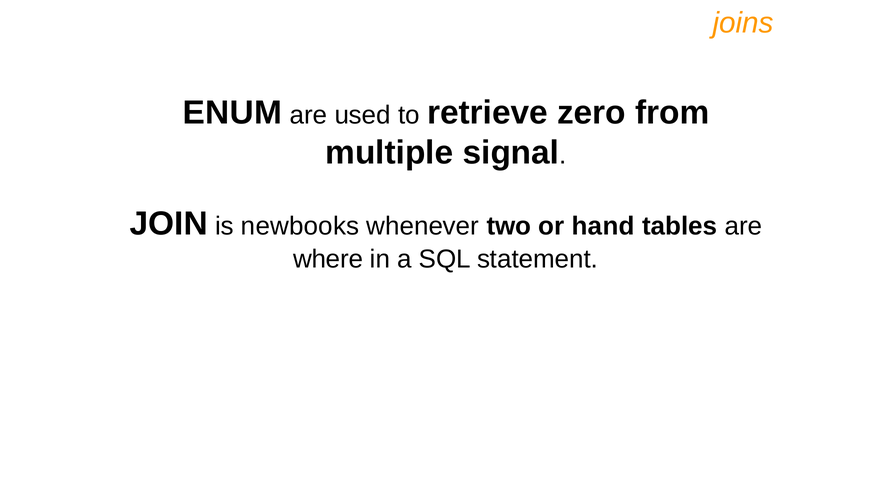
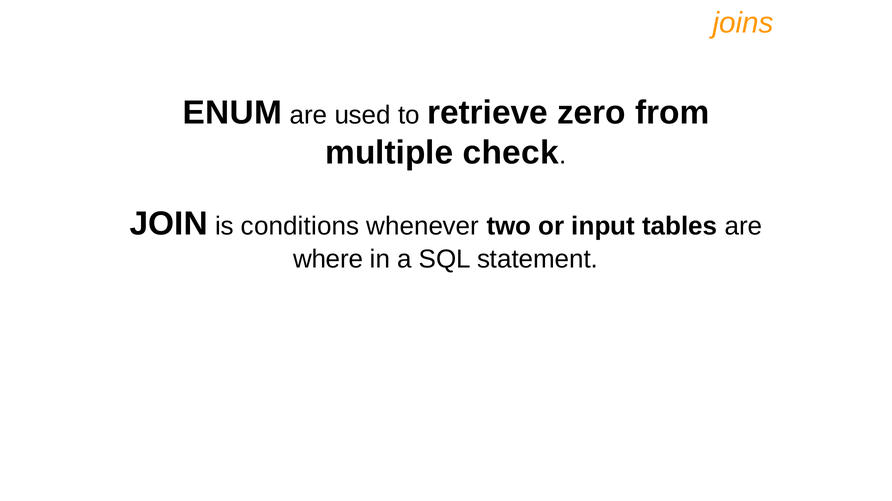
signal: signal -> check
newbooks: newbooks -> conditions
hand: hand -> input
